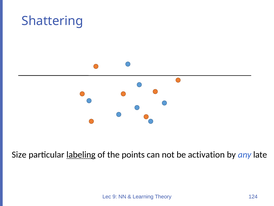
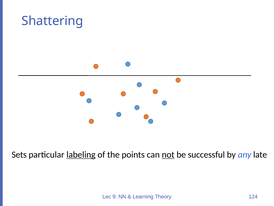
Size: Size -> Sets
not underline: none -> present
activation: activation -> successful
